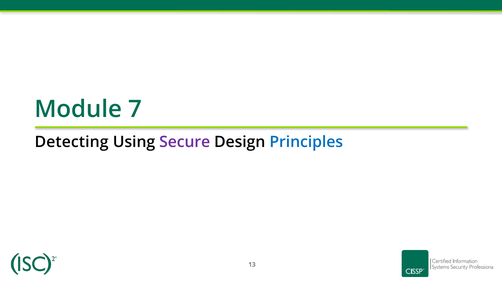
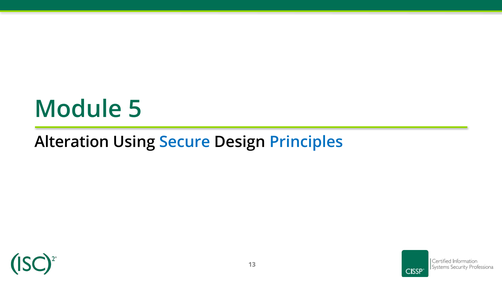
7: 7 -> 5
Detecting: Detecting -> Alteration
Secure colour: purple -> blue
